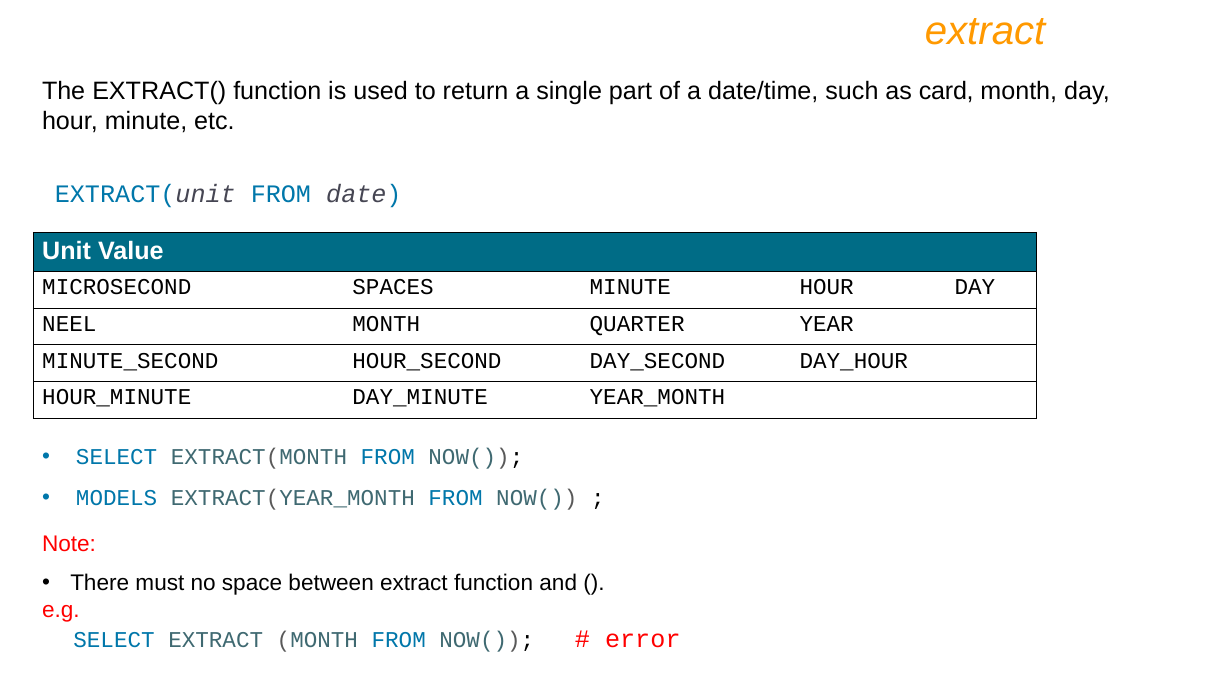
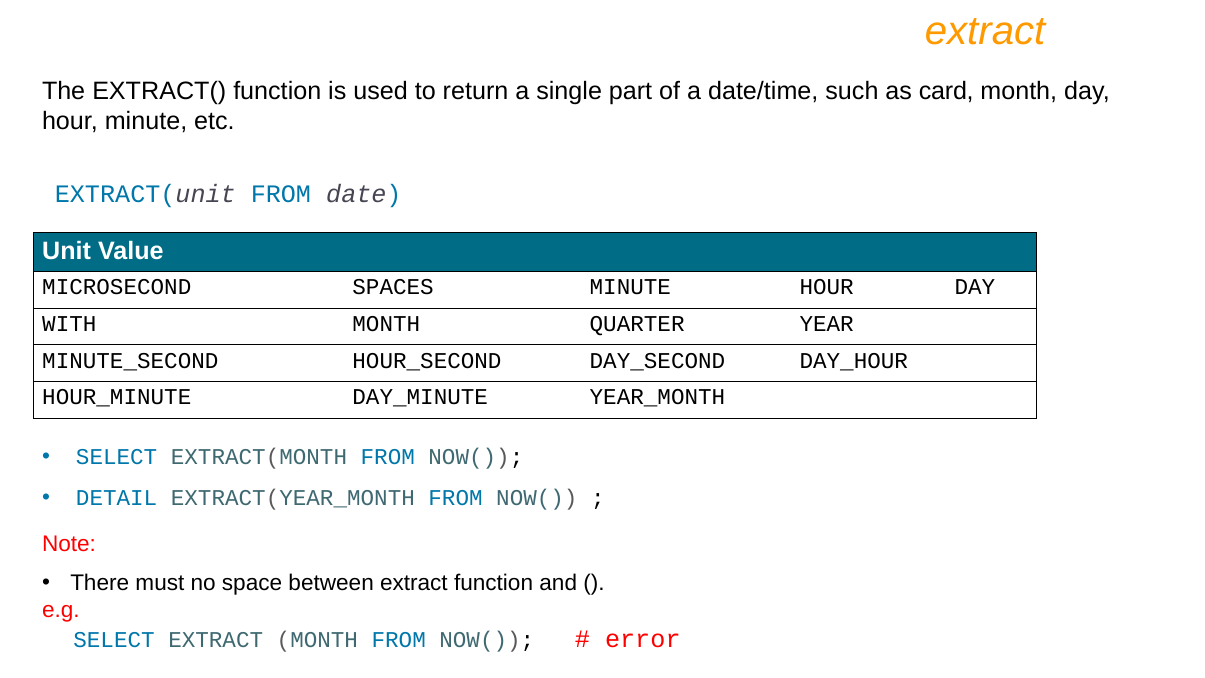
NEEL: NEEL -> WITH
MODELS: MODELS -> DETAIL
